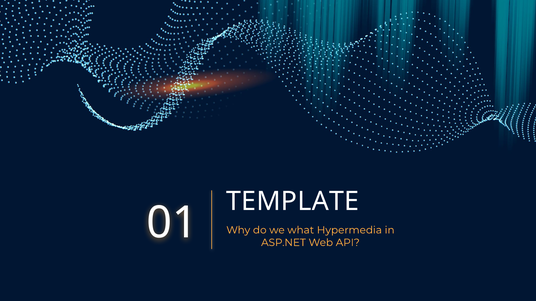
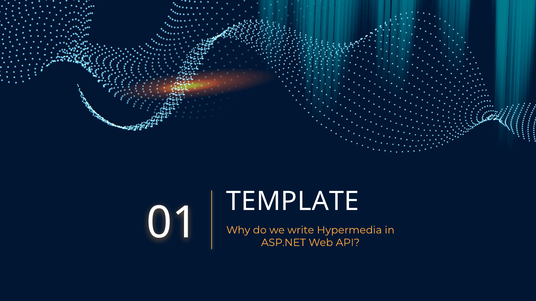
what: what -> write
